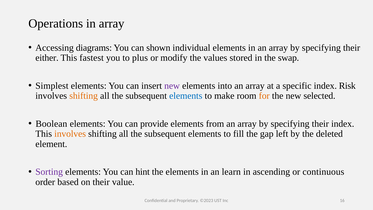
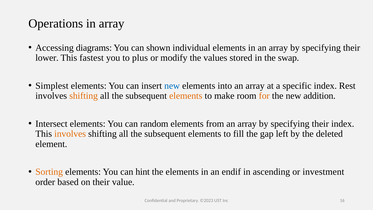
either: either -> lower
new at (172, 86) colour: purple -> blue
Risk: Risk -> Rest
elements at (186, 96) colour: blue -> orange
selected: selected -> addition
Boolean: Boolean -> Intersect
provide: provide -> random
Sorting colour: purple -> orange
learn: learn -> endif
continuous: continuous -> investment
